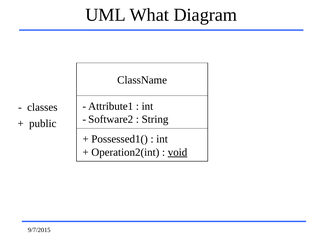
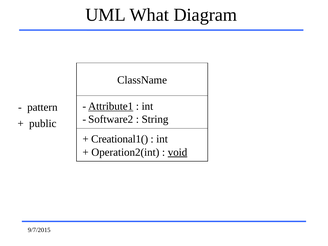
Attribute1 underline: none -> present
classes: classes -> pattern
Possessed1(: Possessed1( -> Creational1(
